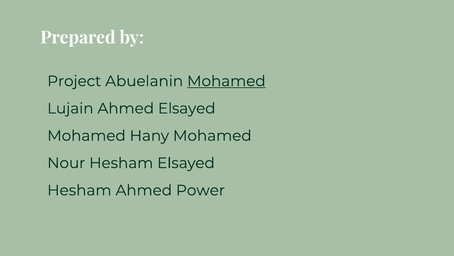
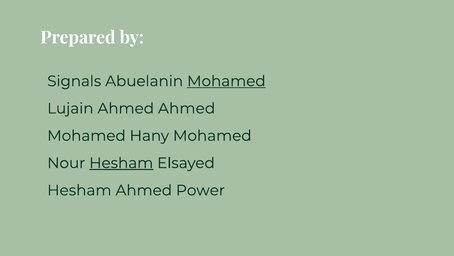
Project: Project -> Signals
Ahmed Elsayed: Elsayed -> Ahmed
Hesham at (121, 163) underline: none -> present
